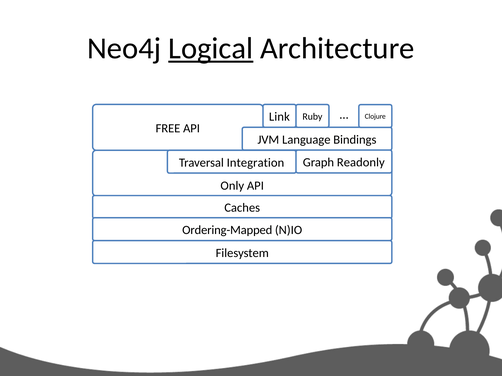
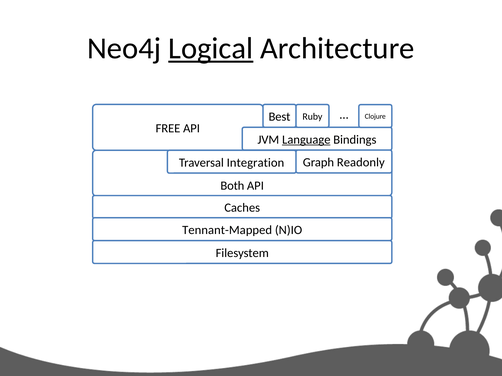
Link: Link -> Best
Language underline: none -> present
Only: Only -> Both
Ordering-Mapped: Ordering-Mapped -> Tennant-Mapped
